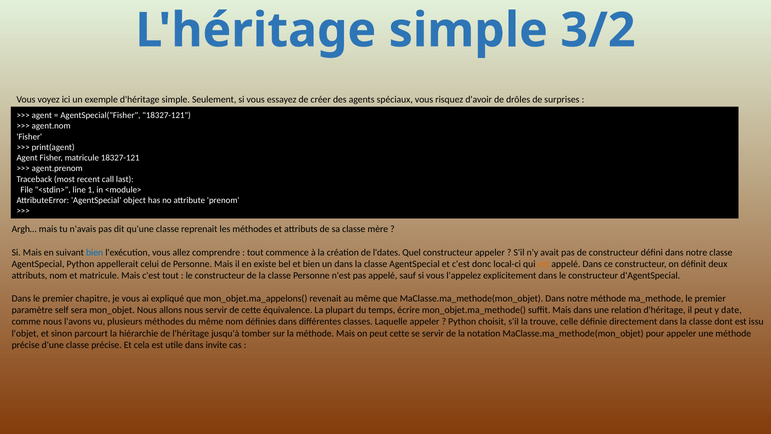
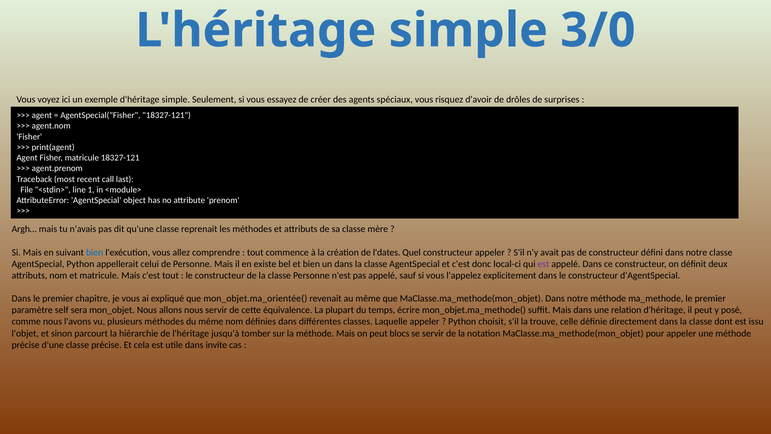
3/2: 3/2 -> 3/0
est at (543, 264) colour: orange -> purple
mon_objet.ma_appelons(: mon_objet.ma_appelons( -> mon_objet.ma_orientée(
date: date -> posé
peut cette: cette -> blocs
